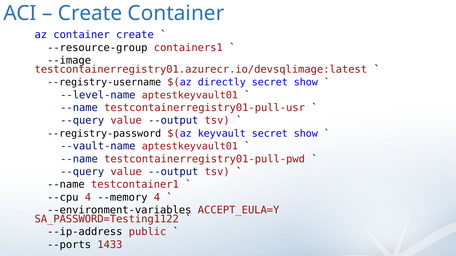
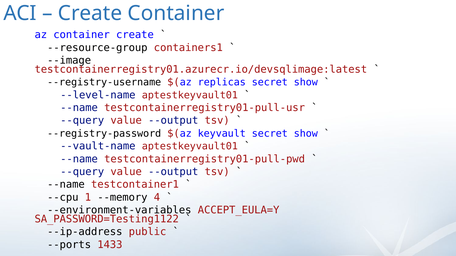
directly: directly -> replicas
--cpu 4: 4 -> 1
